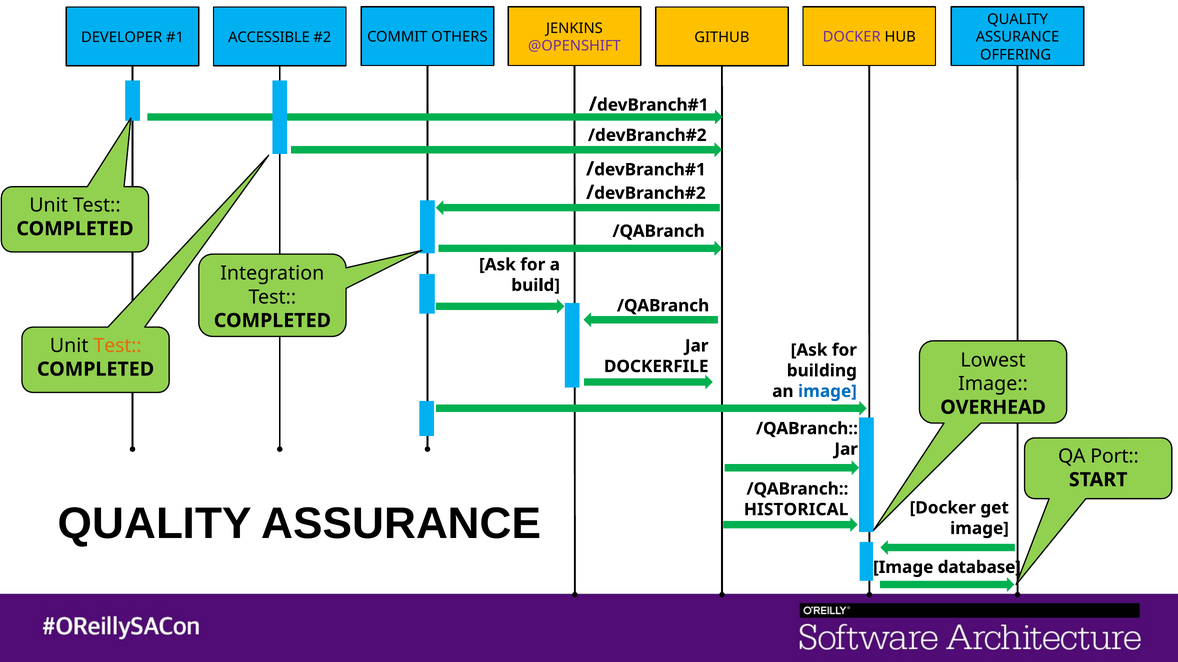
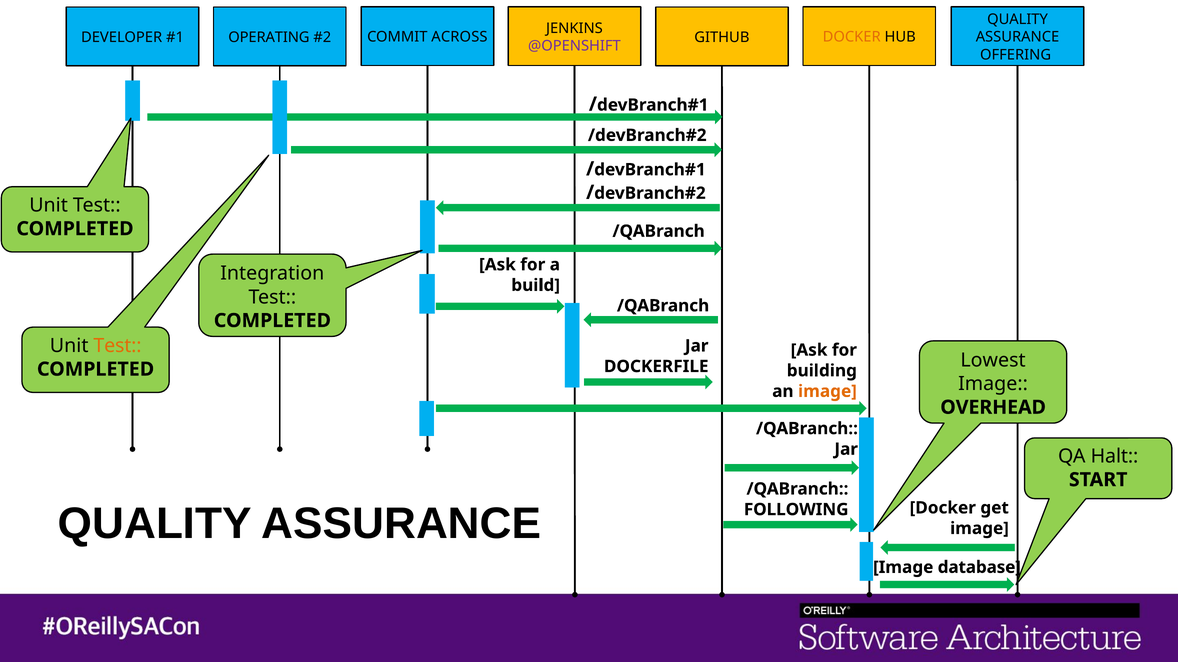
ACCESSIBLE: ACCESSIBLE -> OPERATING
OTHERS: OTHERS -> ACROSS
DOCKER at (852, 37) colour: purple -> orange
image at (827, 392) colour: blue -> orange
Port: Port -> Halt
HISTORICAL: HISTORICAL -> FOLLOWING
